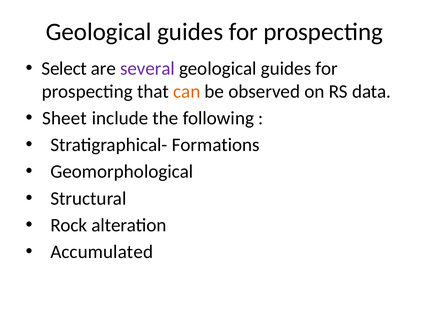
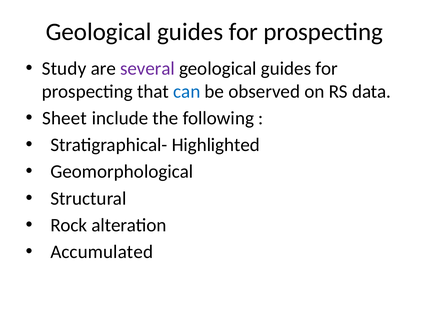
Select: Select -> Study
can colour: orange -> blue
Formations: Formations -> Highlighted
